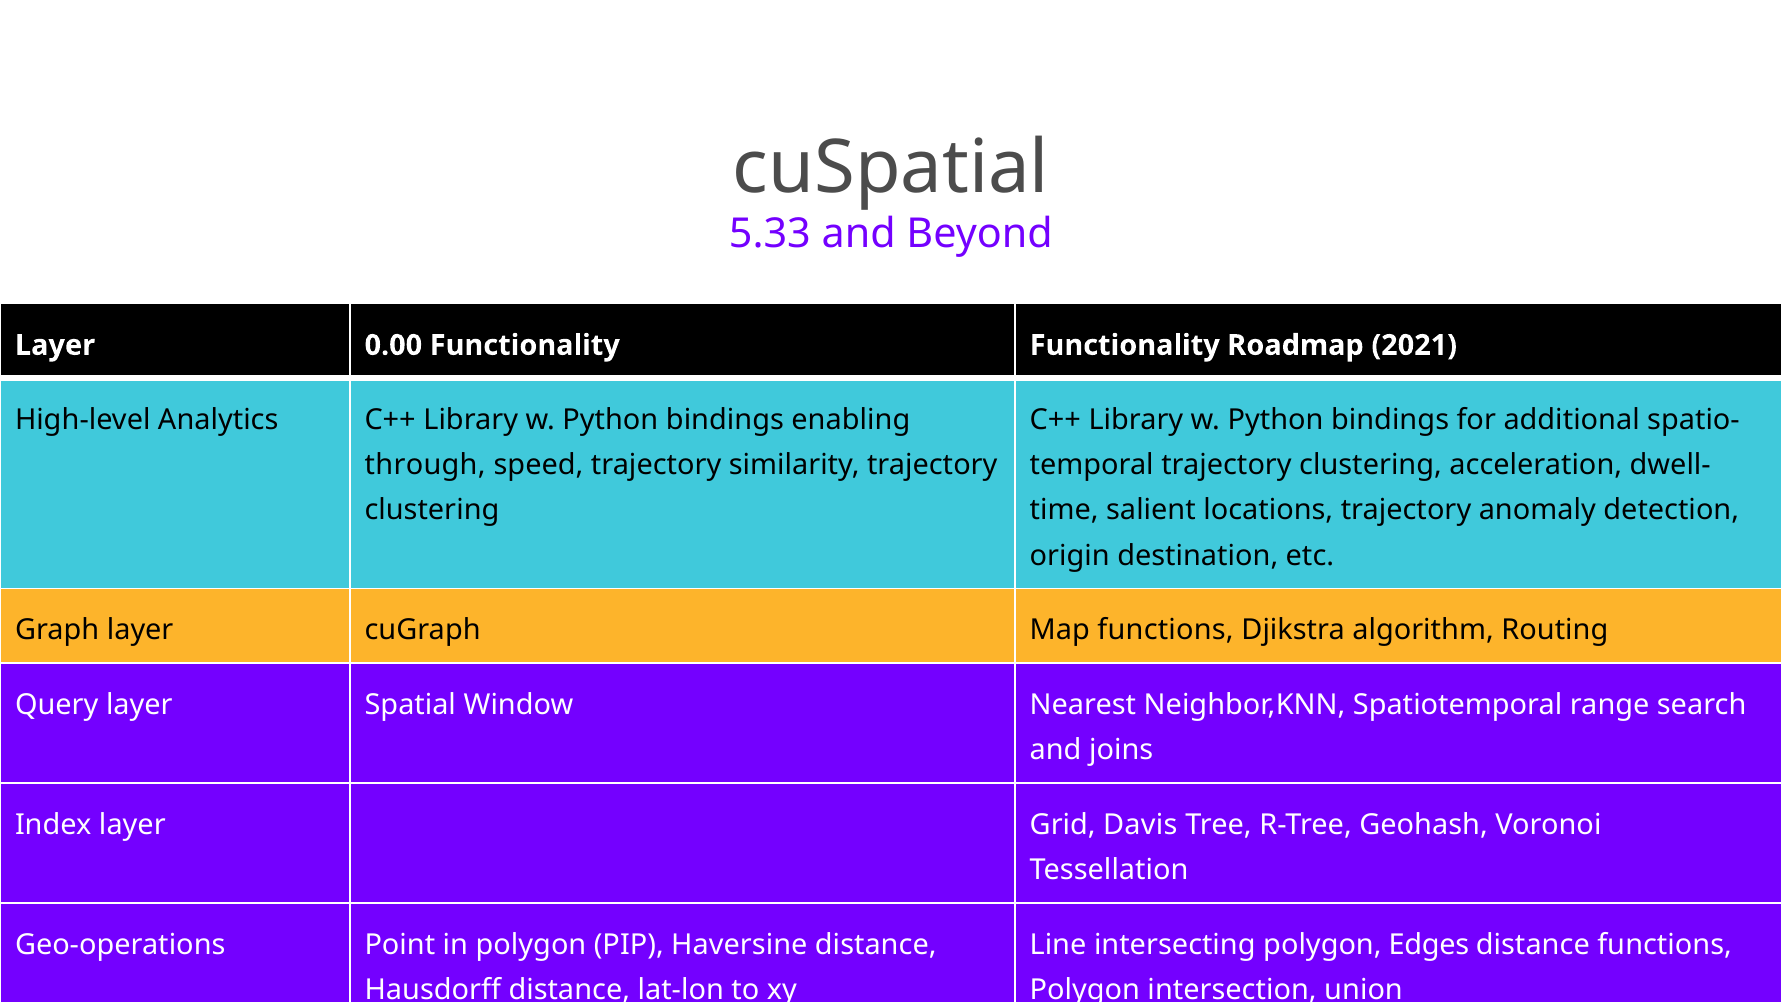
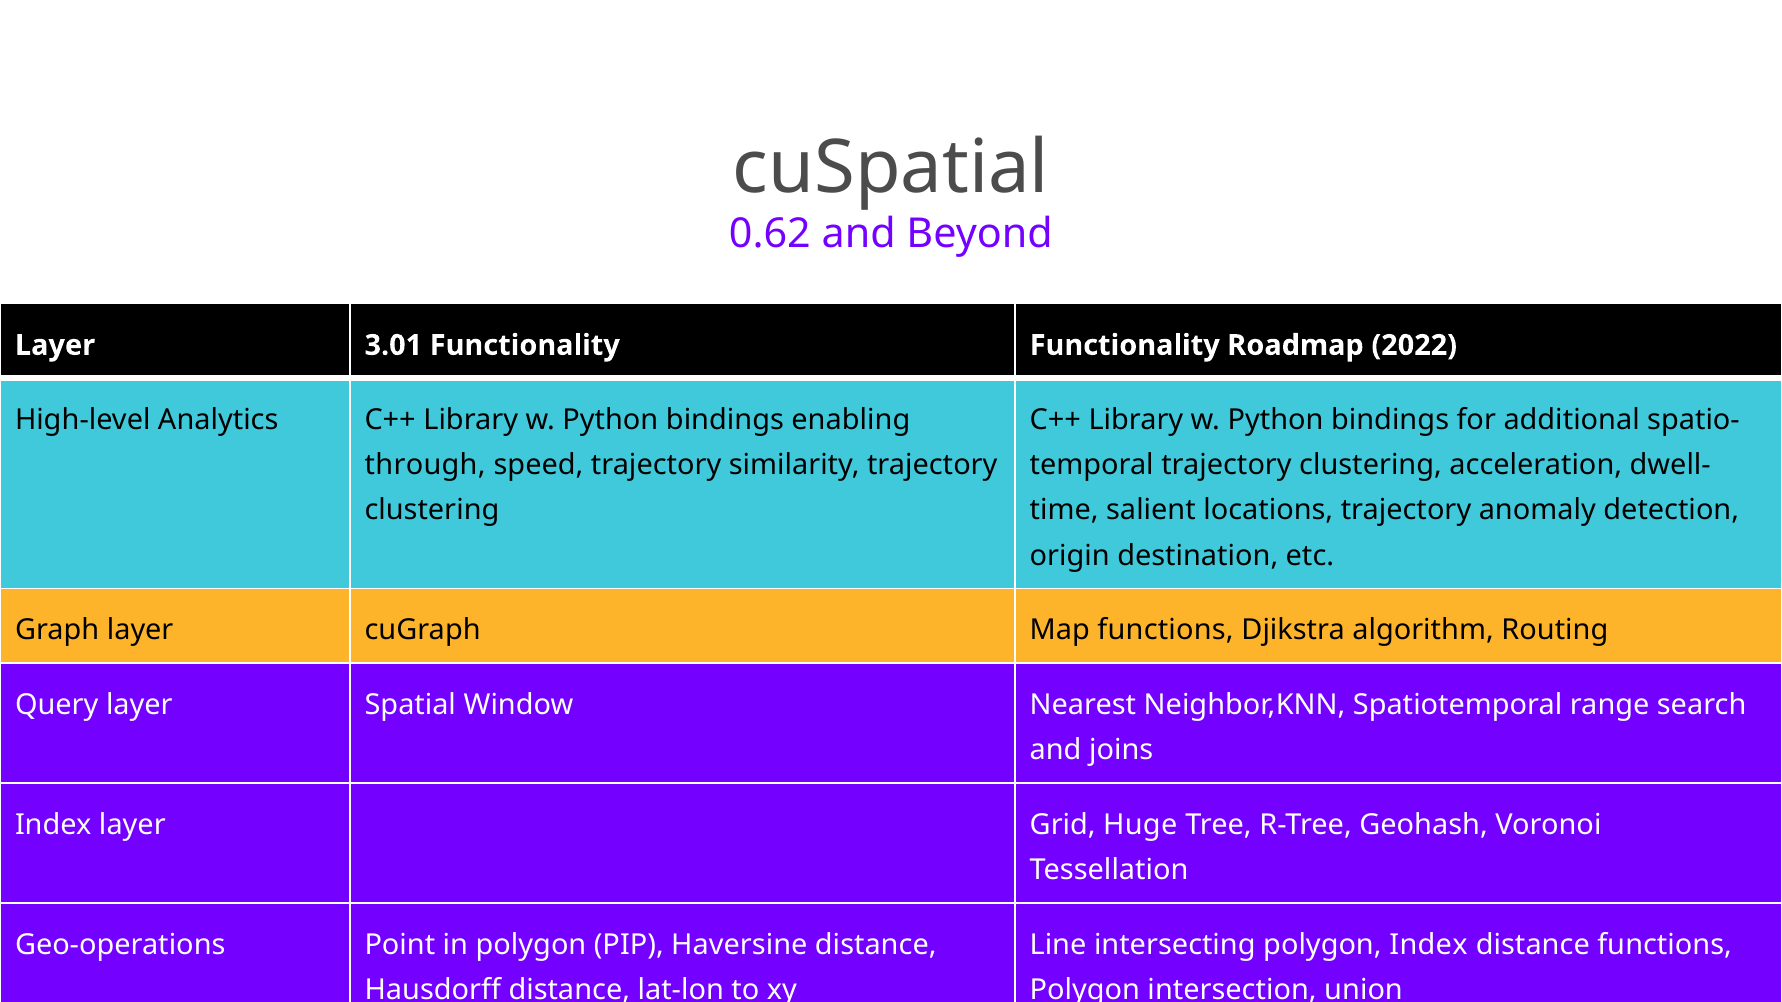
5.33: 5.33 -> 0.62
0.00: 0.00 -> 3.01
2021: 2021 -> 2022
Davis: Davis -> Huge
polygon Edges: Edges -> Index
